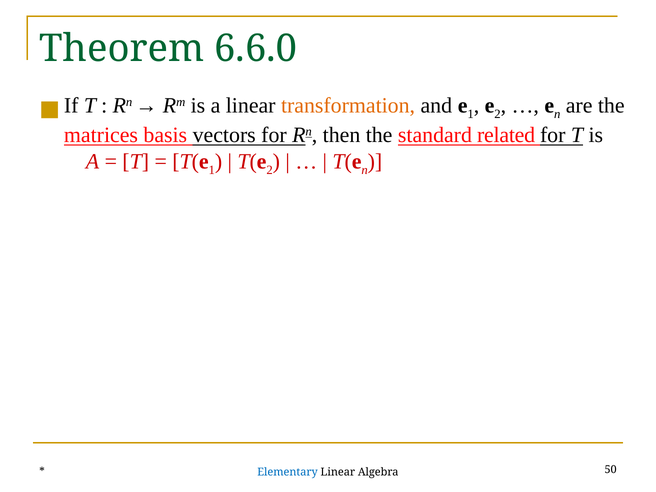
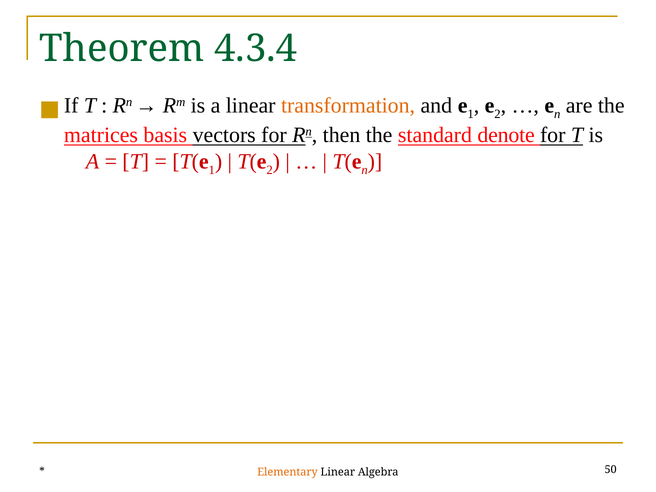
6.6.0: 6.6.0 -> 4.3.4
related: related -> denote
Elementary colour: blue -> orange
